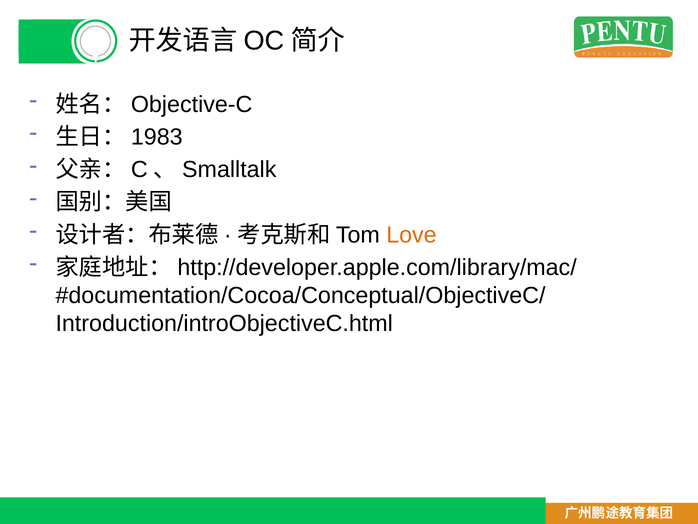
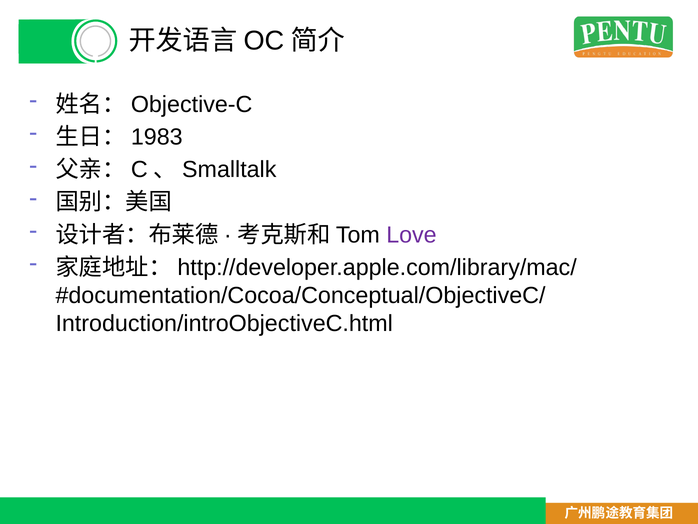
Love colour: orange -> purple
